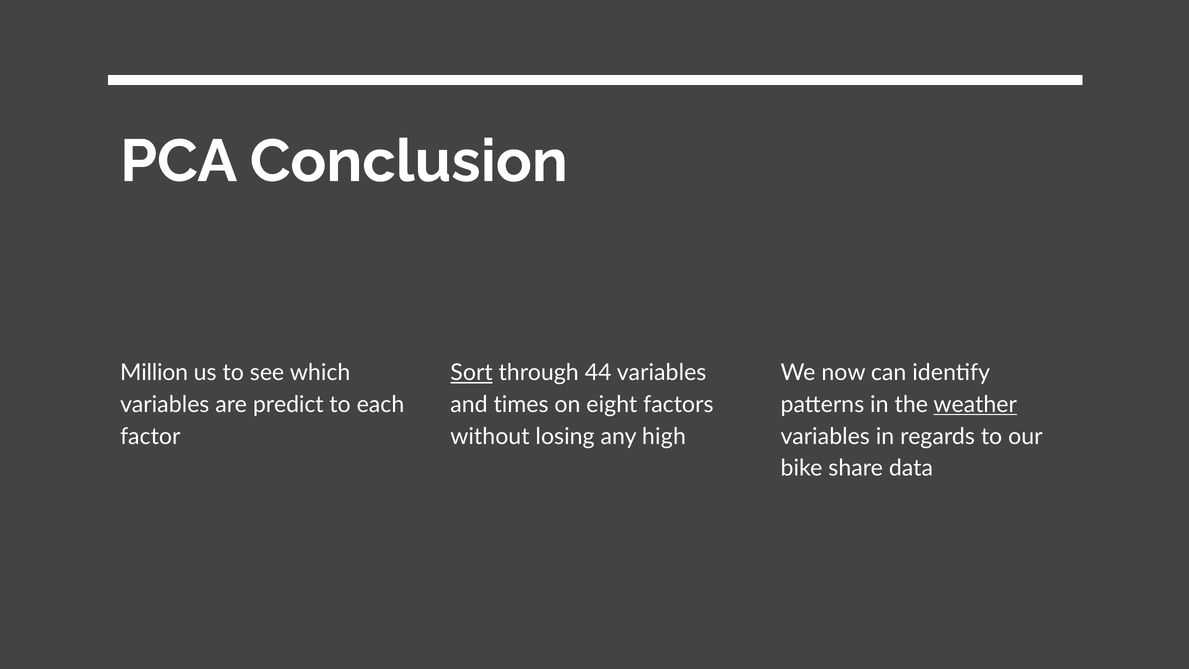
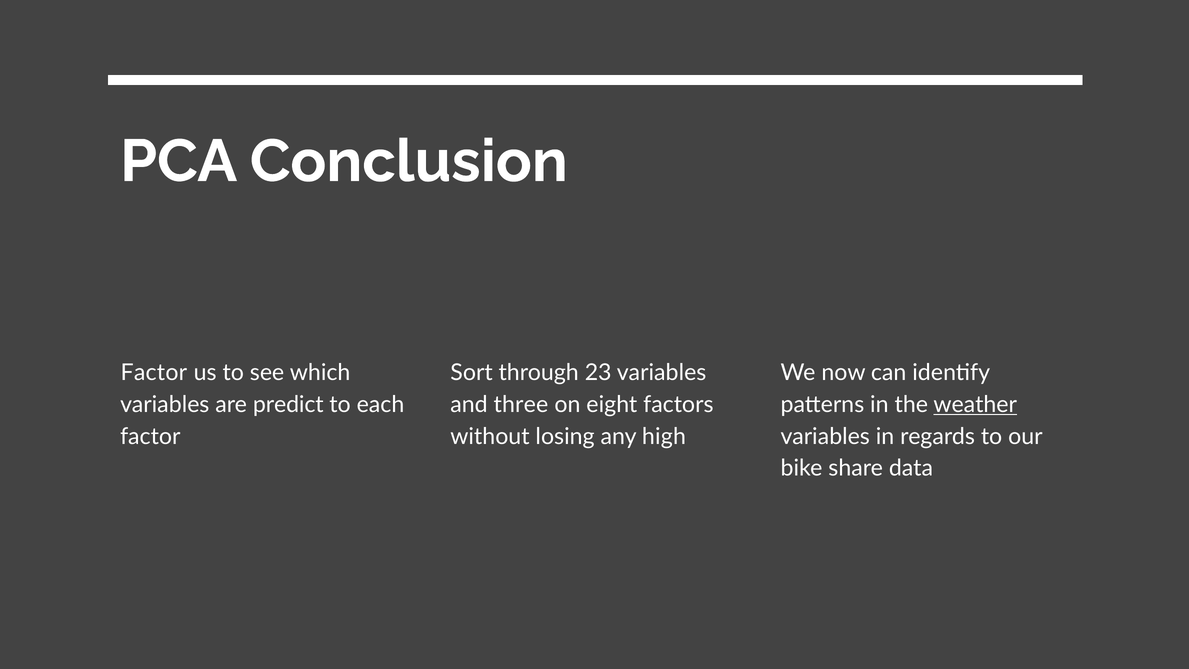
Million at (154, 373): Million -> Factor
Sort underline: present -> none
44: 44 -> 23
times: times -> three
